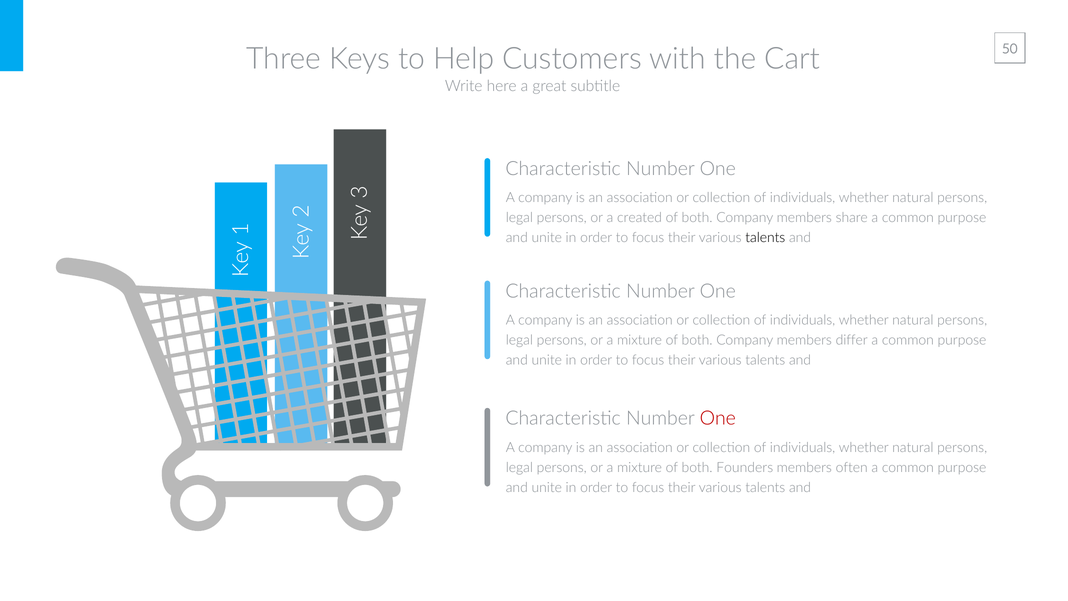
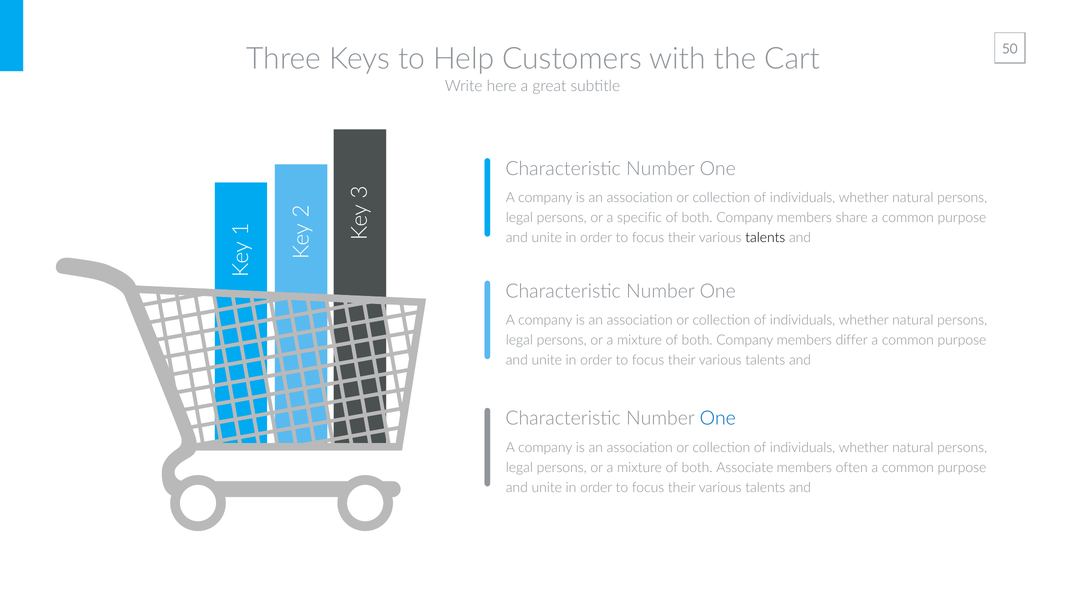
created: created -> specific
One at (718, 418) colour: red -> blue
Founders: Founders -> Associate
